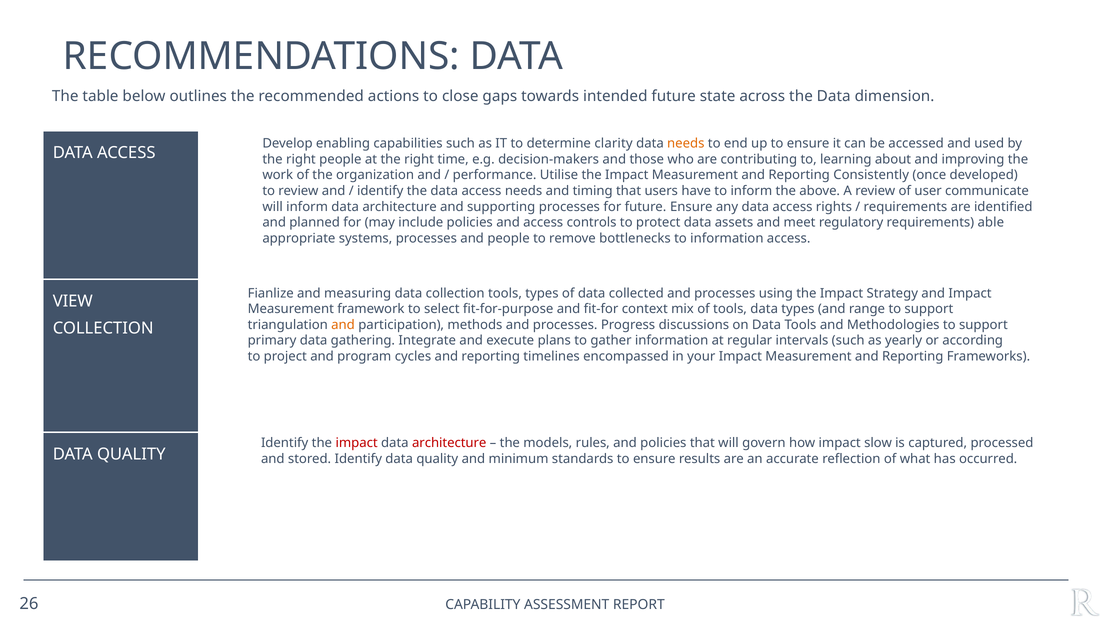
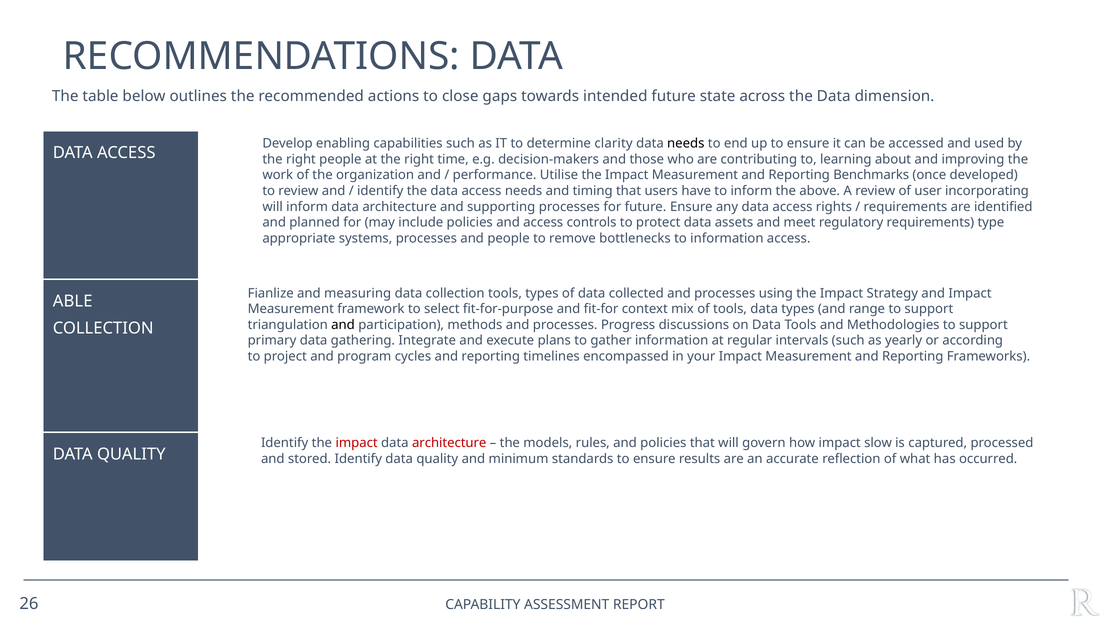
needs at (686, 144) colour: orange -> black
Consistently: Consistently -> Benchmarks
communicate: communicate -> incorporating
able: able -> type
VIEW: VIEW -> ABLE
and at (343, 325) colour: orange -> black
